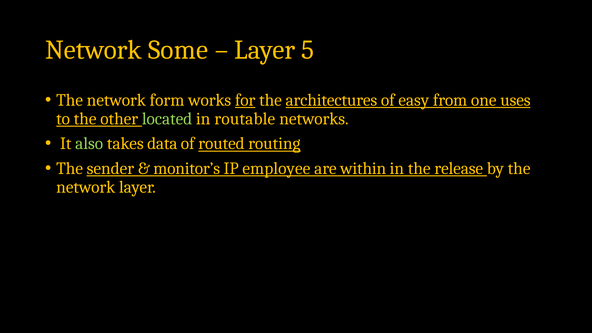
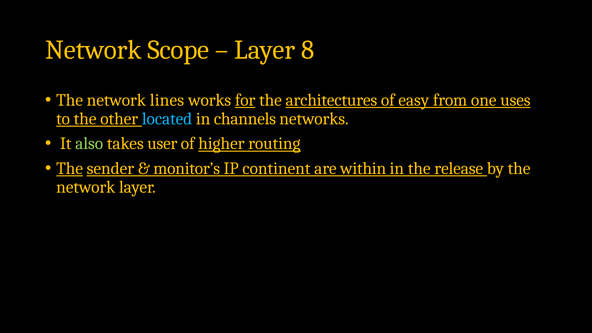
Some: Some -> Scope
5: 5 -> 8
form: form -> lines
located colour: light green -> light blue
routable: routable -> channels
data: data -> user
routed: routed -> higher
The at (70, 168) underline: none -> present
employee: employee -> continent
